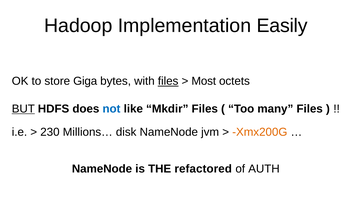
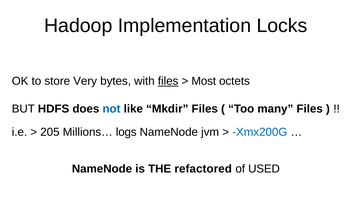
Easily: Easily -> Locks
Giga: Giga -> Very
BUT underline: present -> none
230: 230 -> 205
disk: disk -> logs
Xmx200G colour: orange -> blue
AUTH: AUTH -> USED
